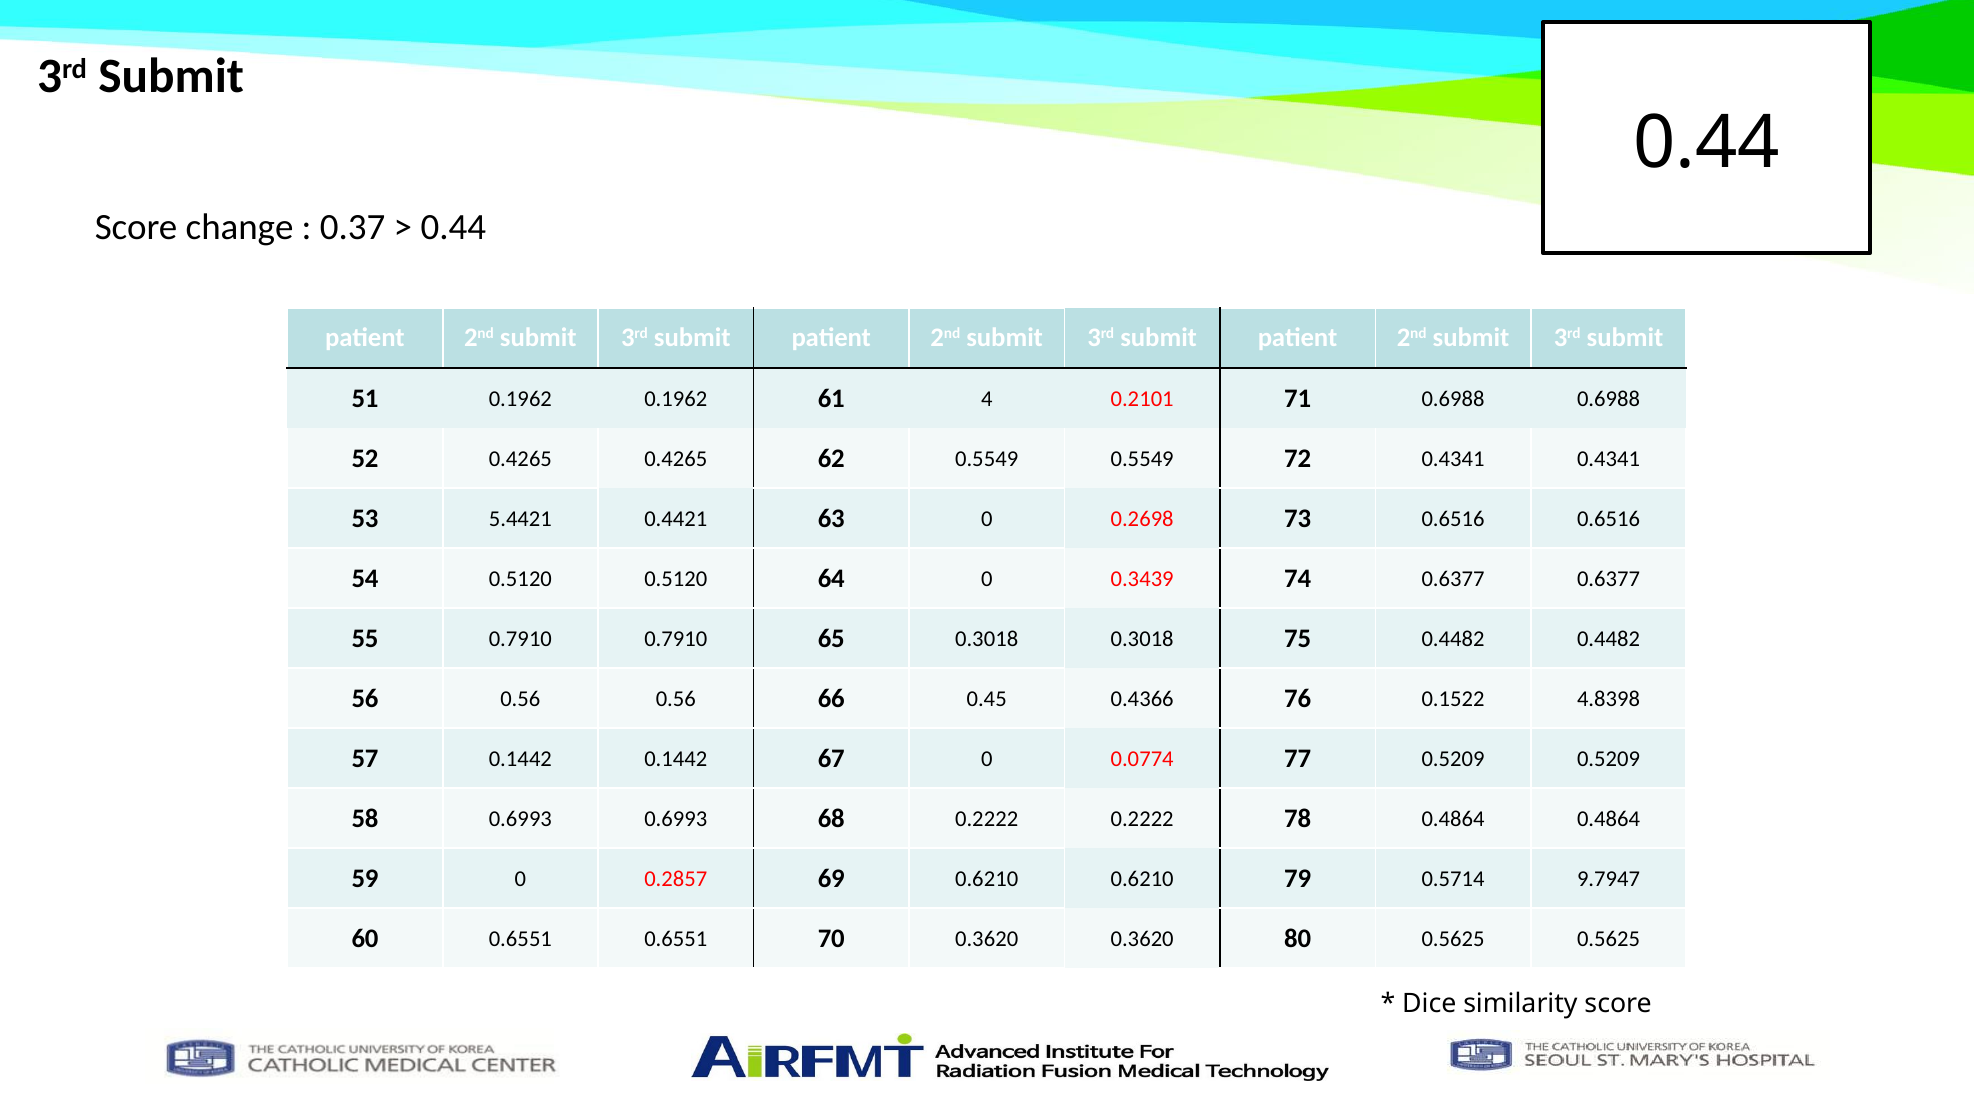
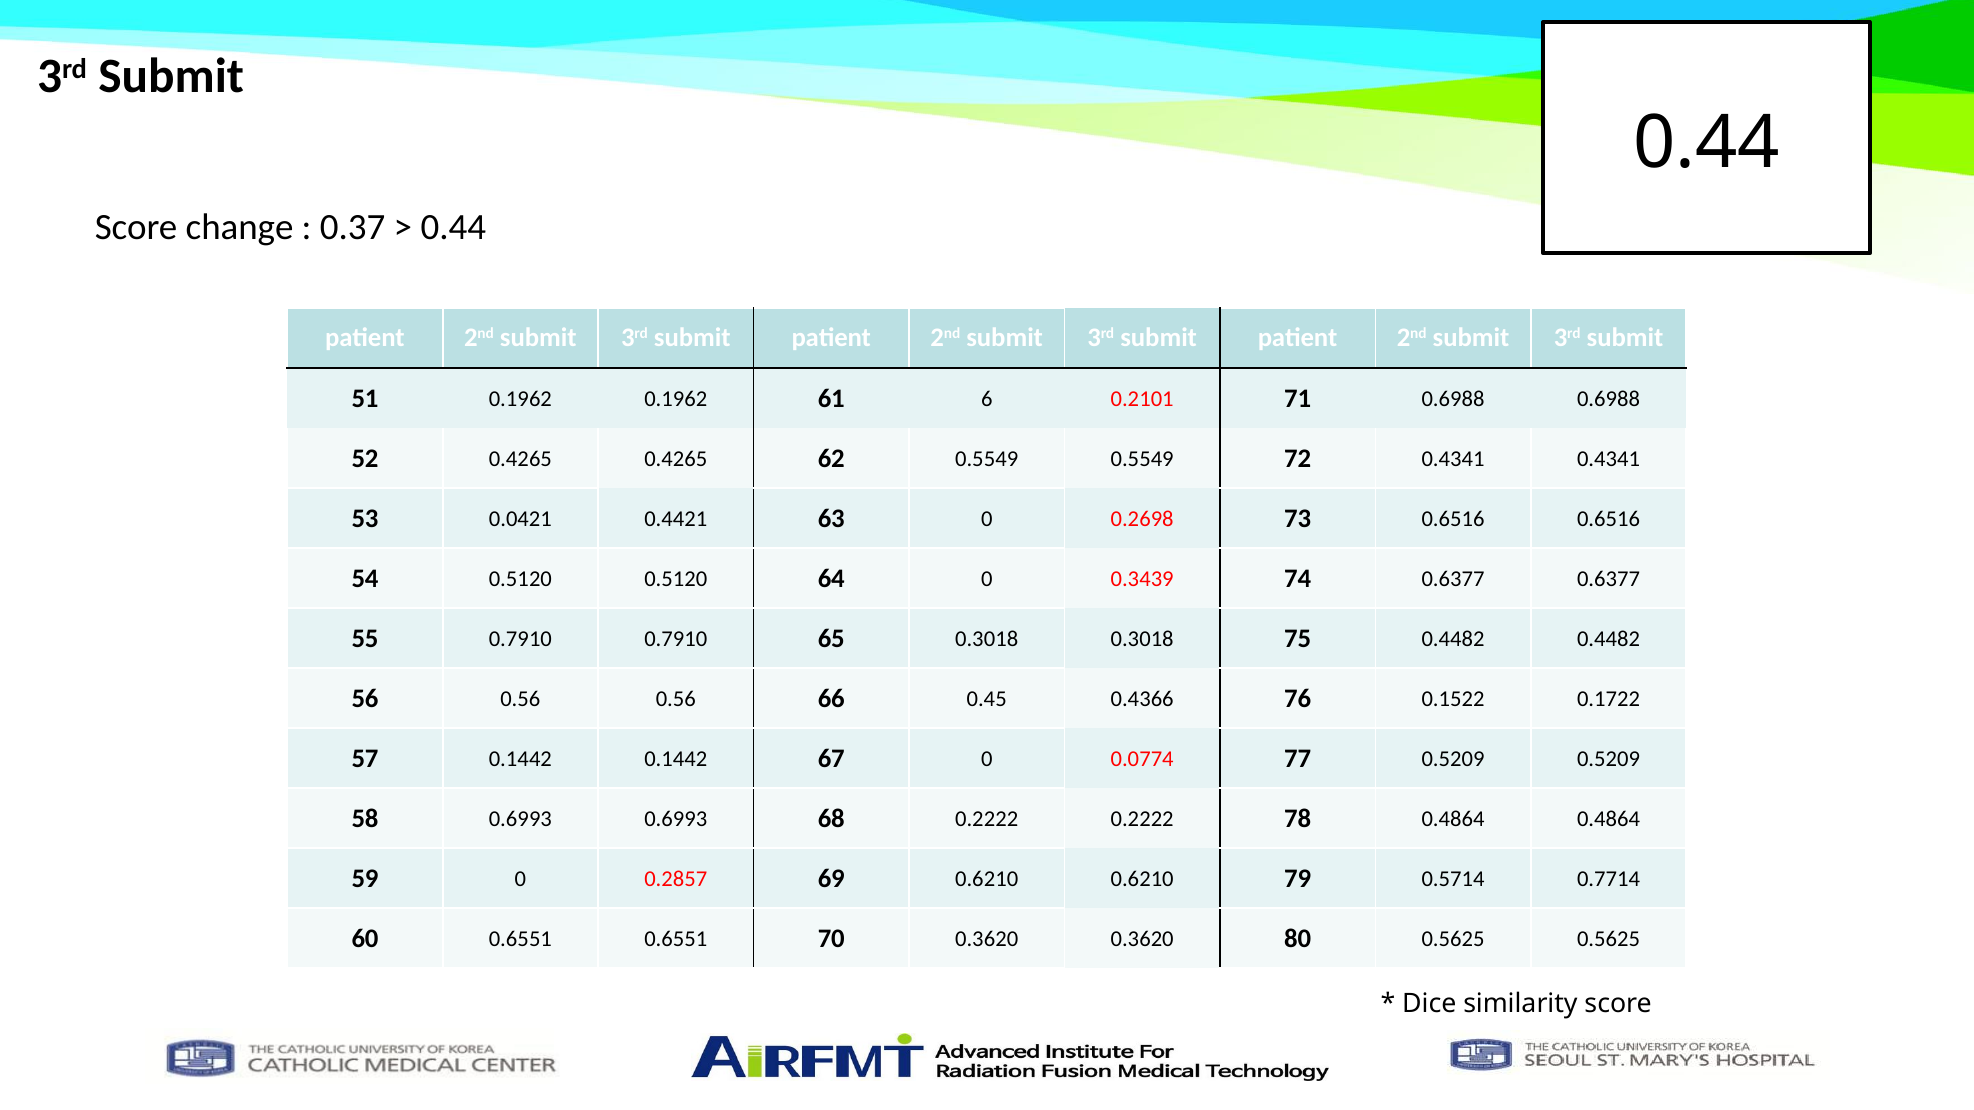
4: 4 -> 6
5.4421: 5.4421 -> 0.0421
4.8398: 4.8398 -> 0.1722
9.7947: 9.7947 -> 0.7714
